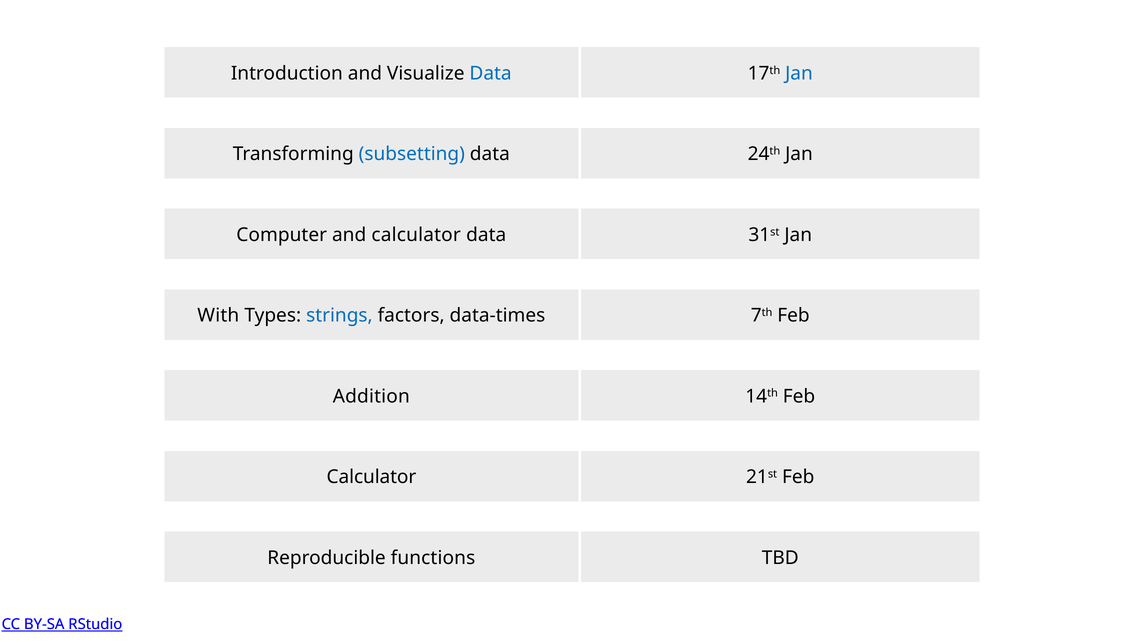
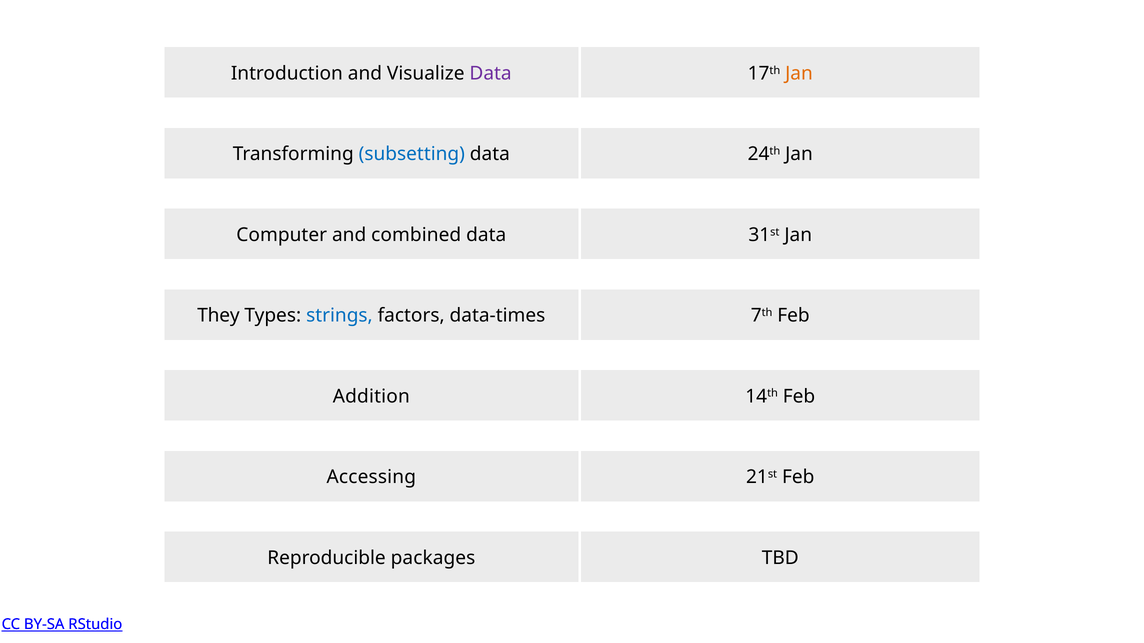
Data at (491, 74) colour: blue -> purple
Jan at (799, 74) colour: blue -> orange
and calculator: calculator -> combined
With: With -> They
Calculator at (371, 478): Calculator -> Accessing
functions: functions -> packages
